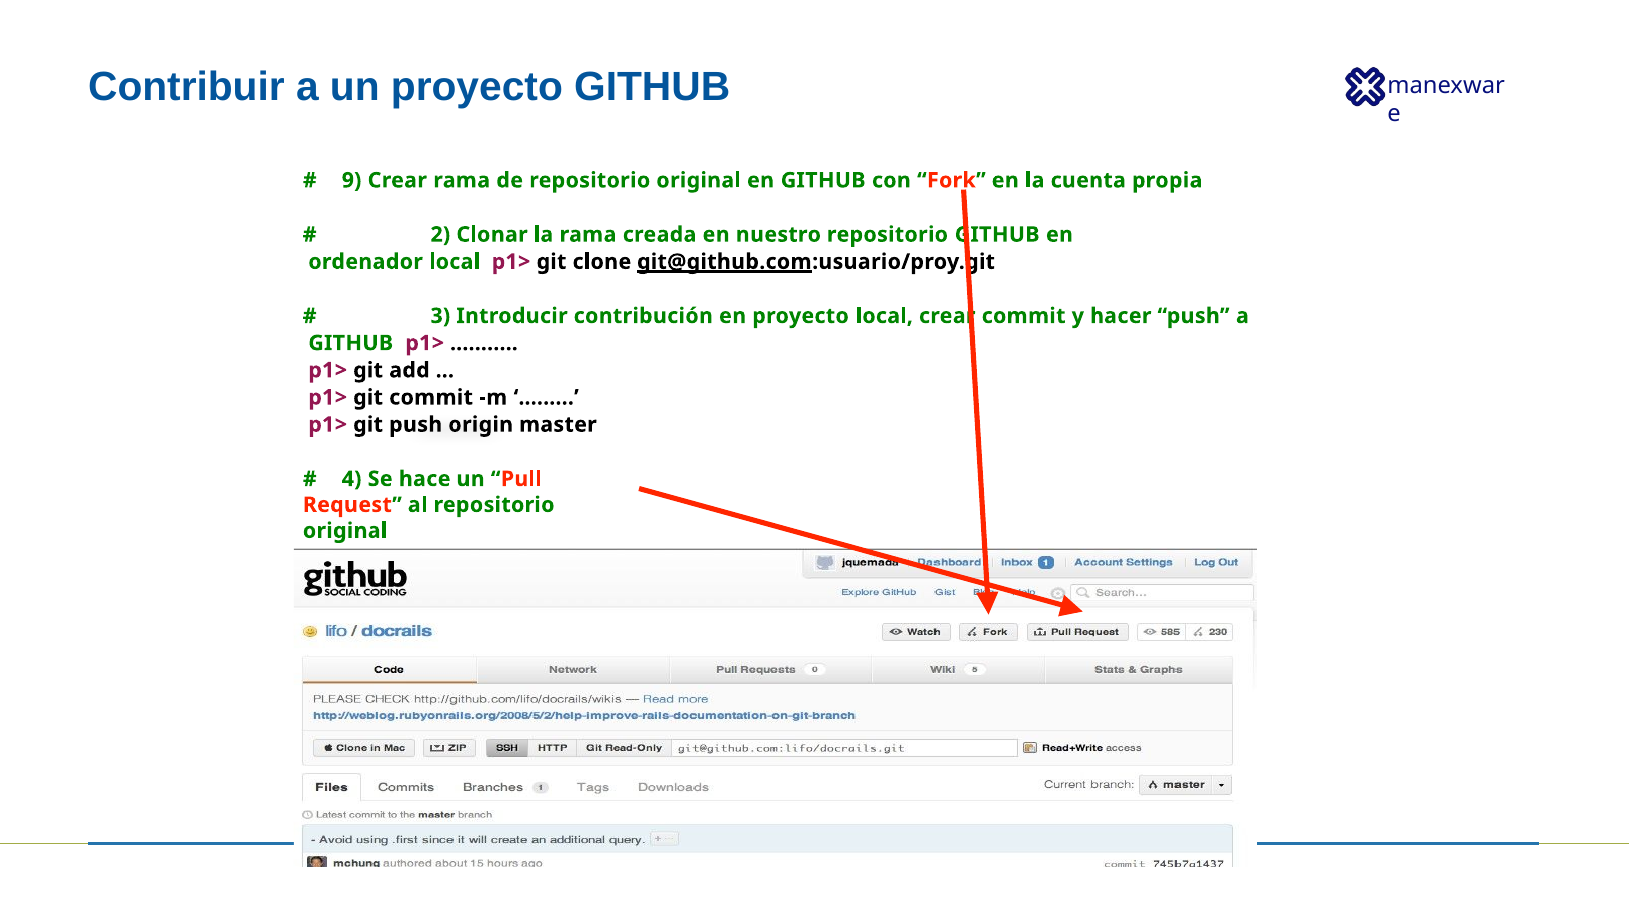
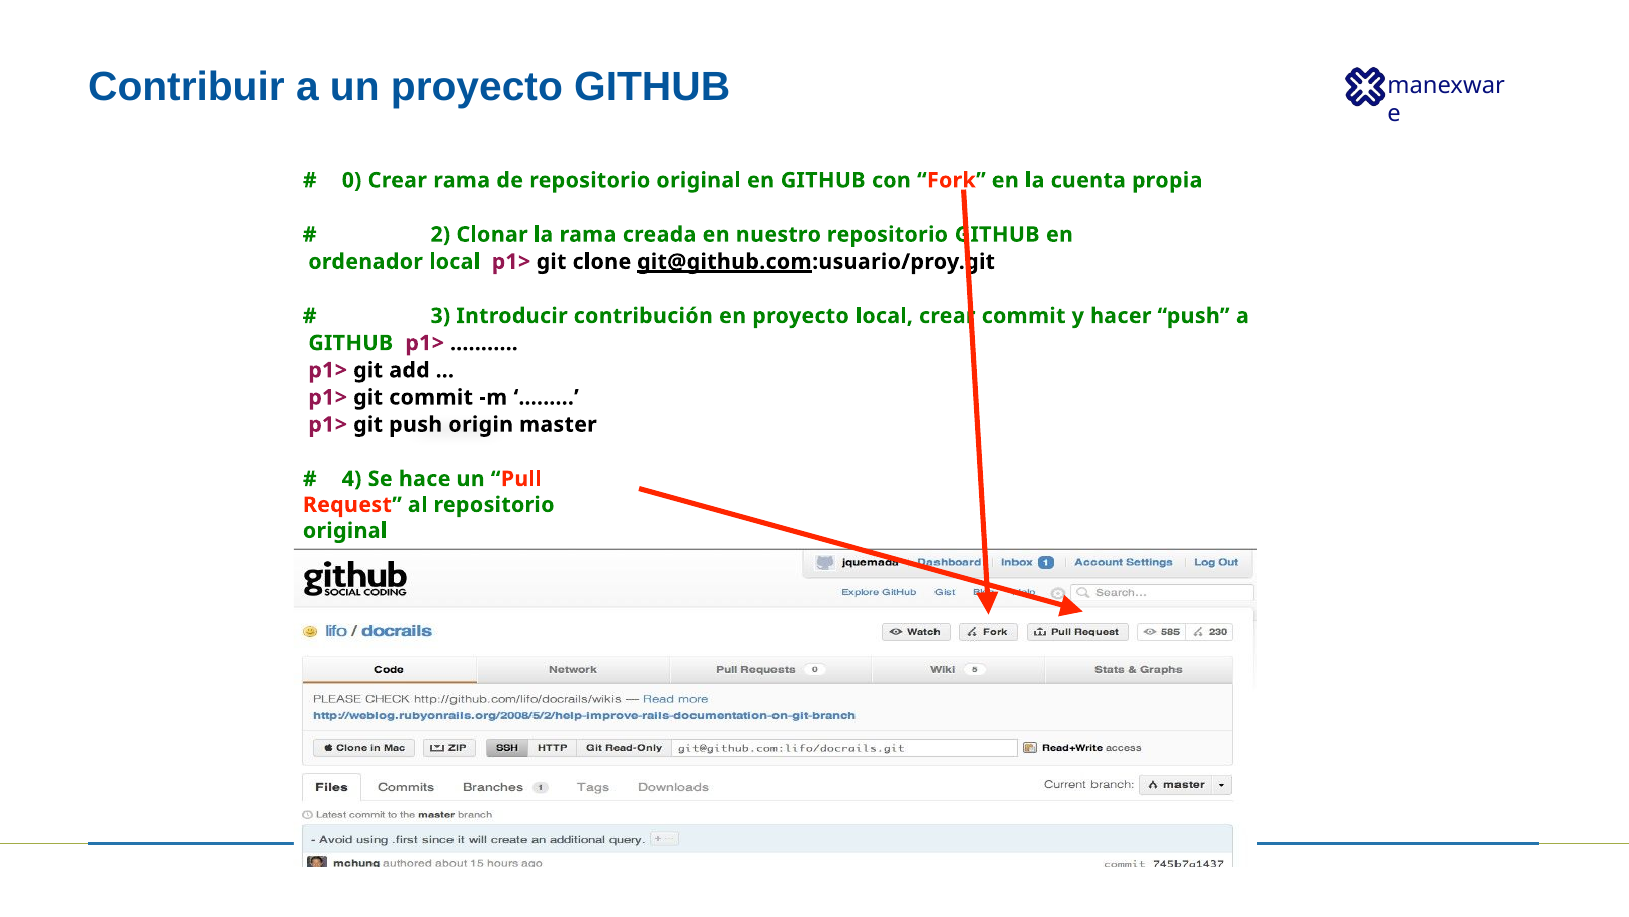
9: 9 -> 0
